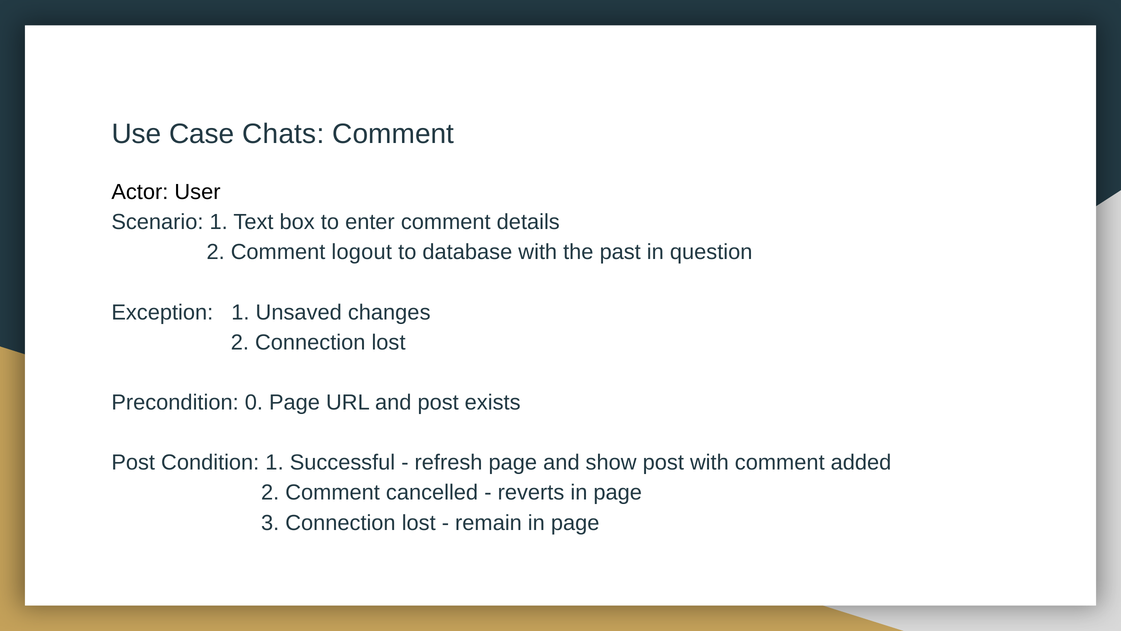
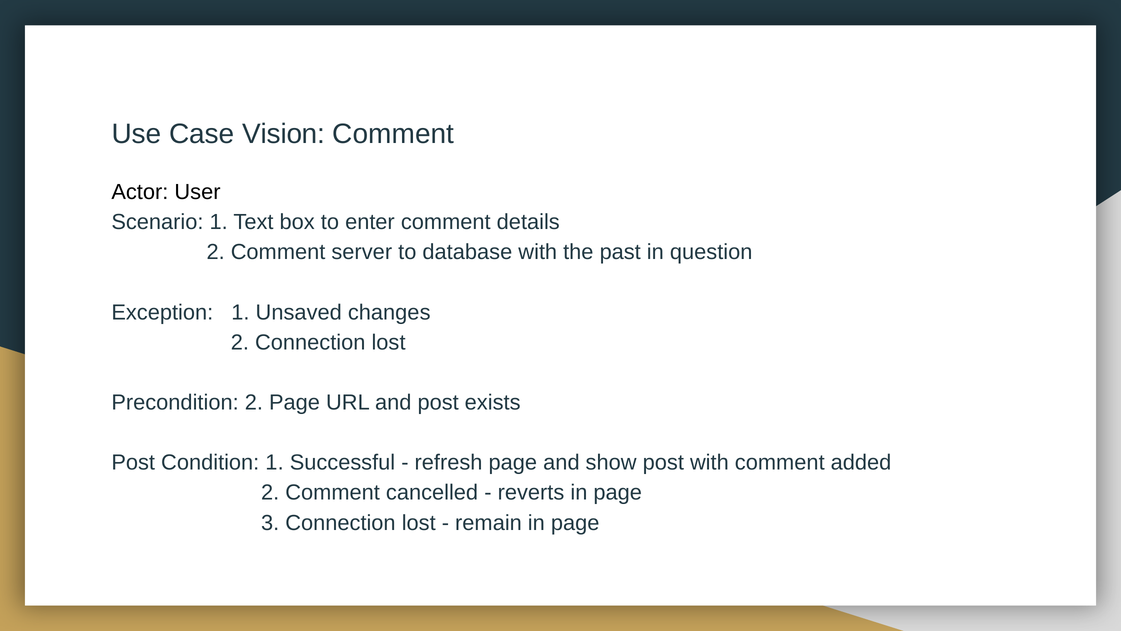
Chats: Chats -> Vision
logout: logout -> server
Precondition 0: 0 -> 2
